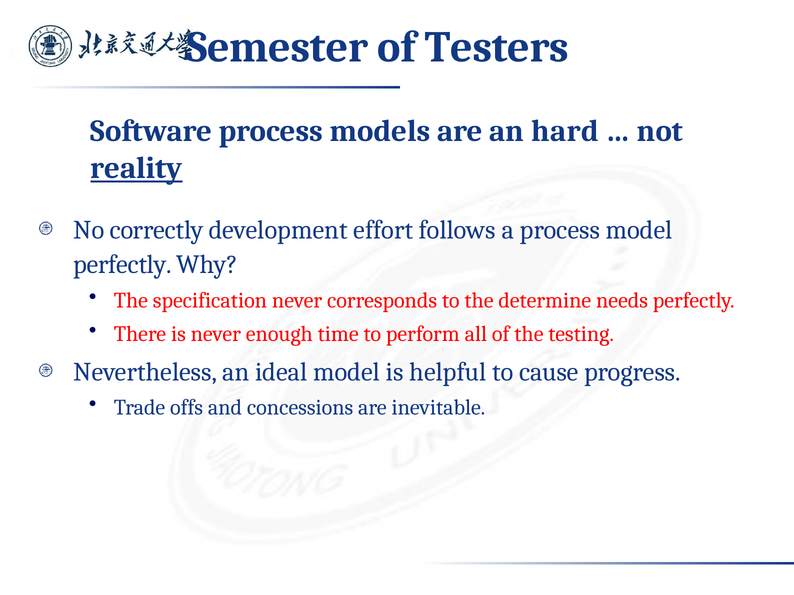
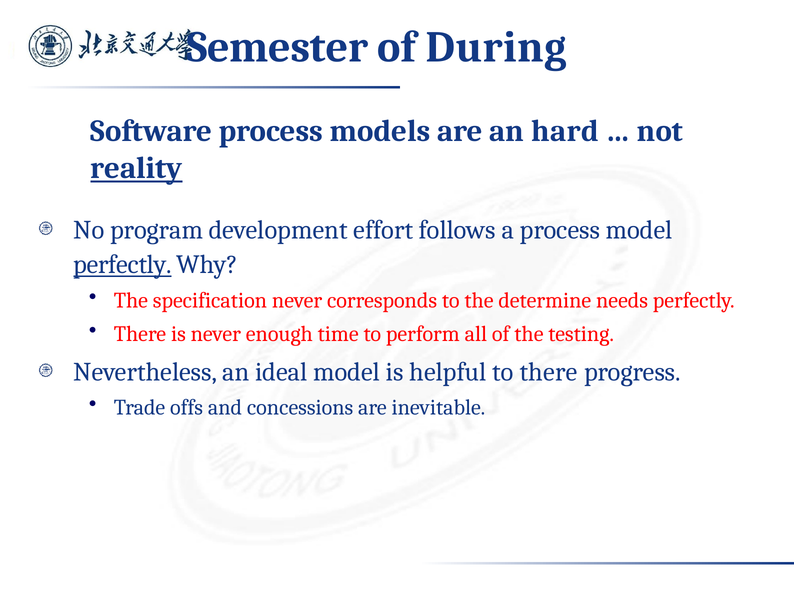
Testers: Testers -> During
correctly: correctly -> program
perfectly at (123, 265) underline: none -> present
to cause: cause -> there
